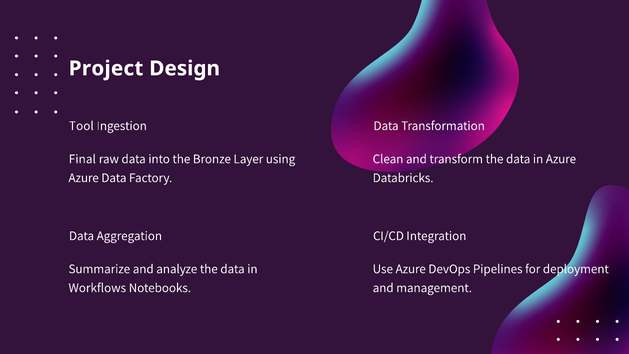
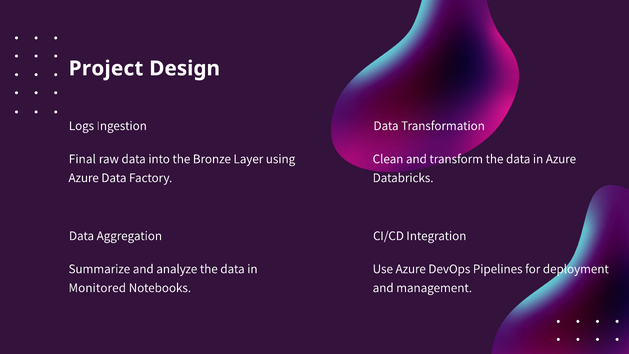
Tool: Tool -> Logs
Workflows: Workflows -> Monitored
